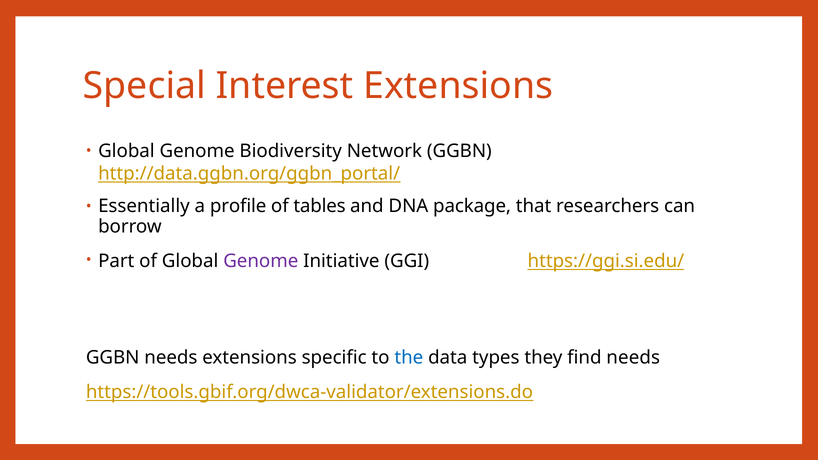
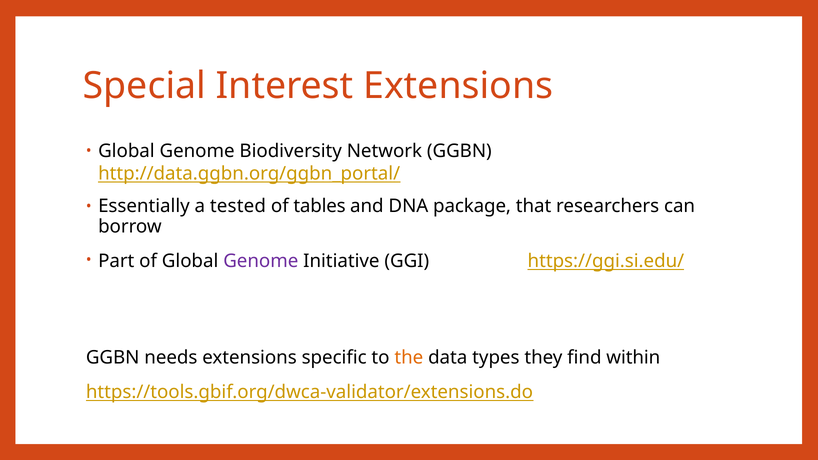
profile: profile -> tested
the colour: blue -> orange
find needs: needs -> within
